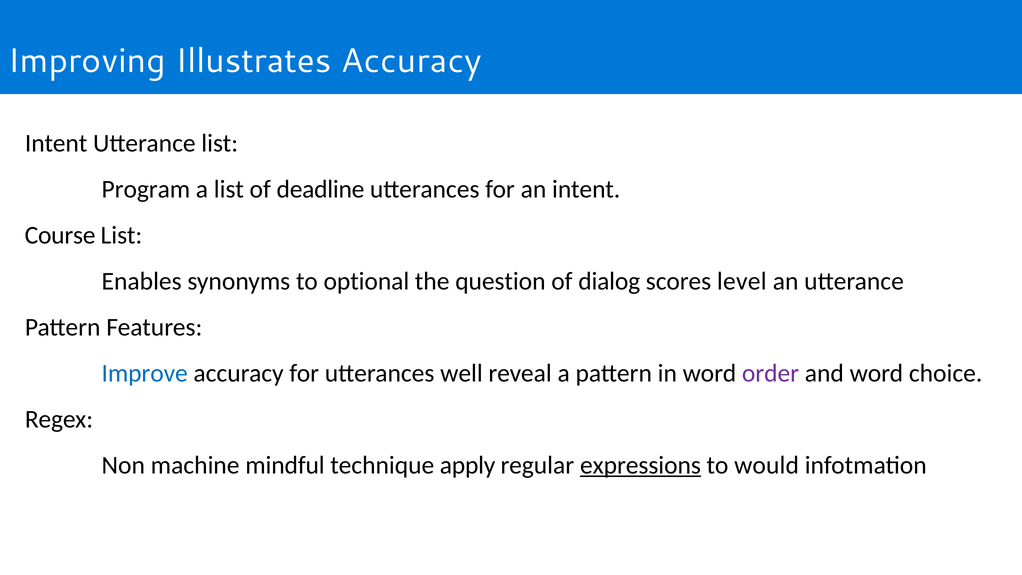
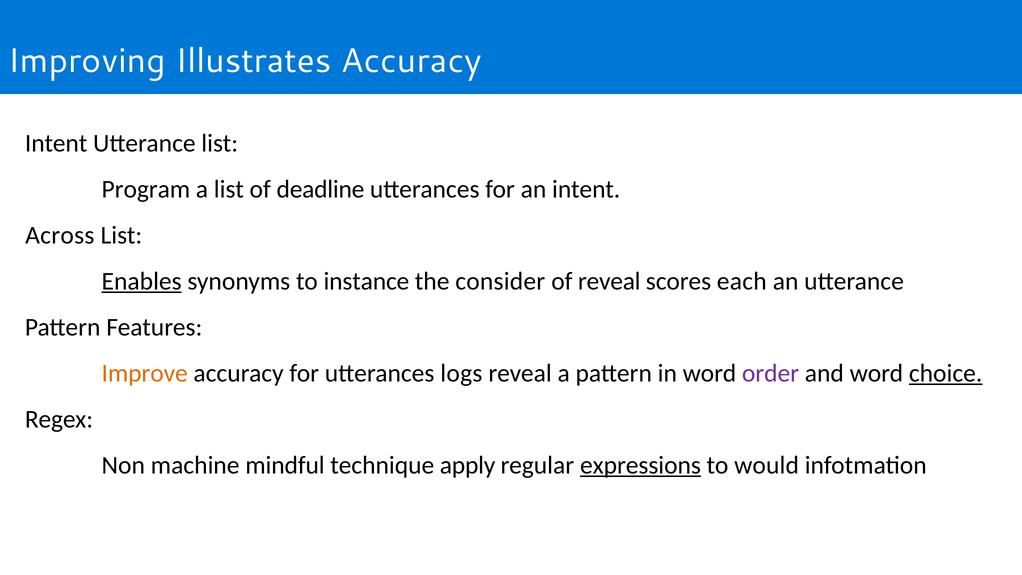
Course: Course -> Across
Enables underline: none -> present
optional: optional -> instance
question: question -> consider
of dialog: dialog -> reveal
level: level -> each
Improve colour: blue -> orange
well: well -> logs
choice underline: none -> present
